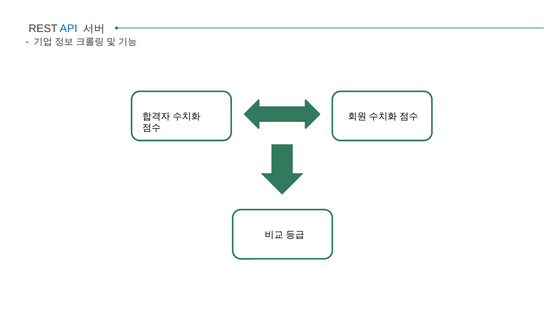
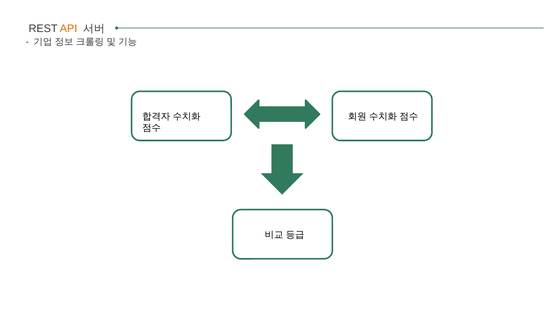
API colour: blue -> orange
